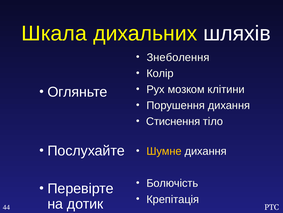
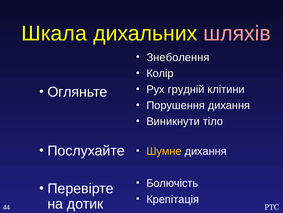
шляхів colour: white -> pink
мозком: мозком -> грудній
Стиснення: Стиснення -> Виникнути
